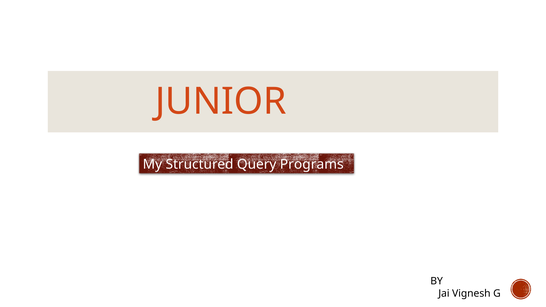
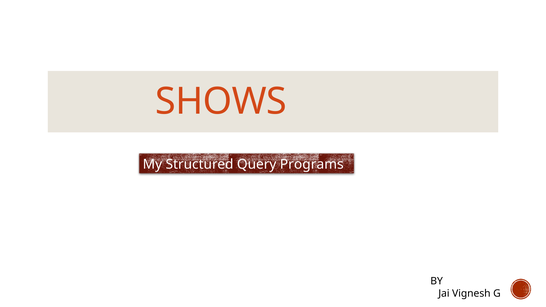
JUNIOR: JUNIOR -> SHOWS
